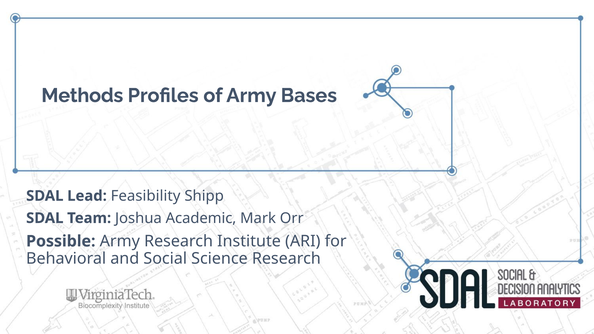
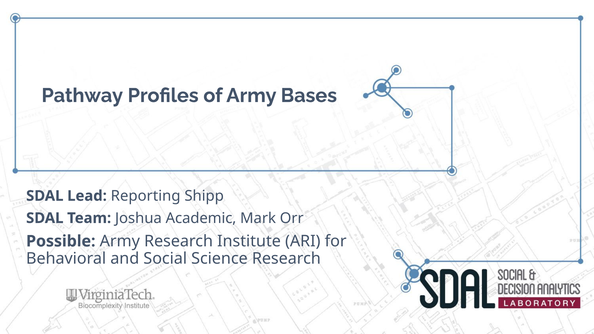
Methods: Methods -> Pathway
Feasibility: Feasibility -> Reporting
